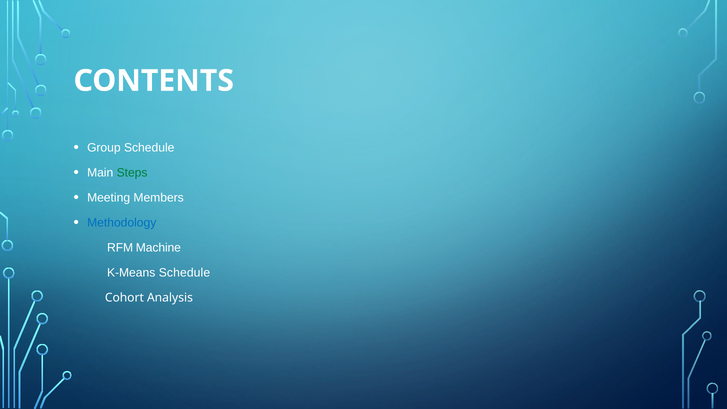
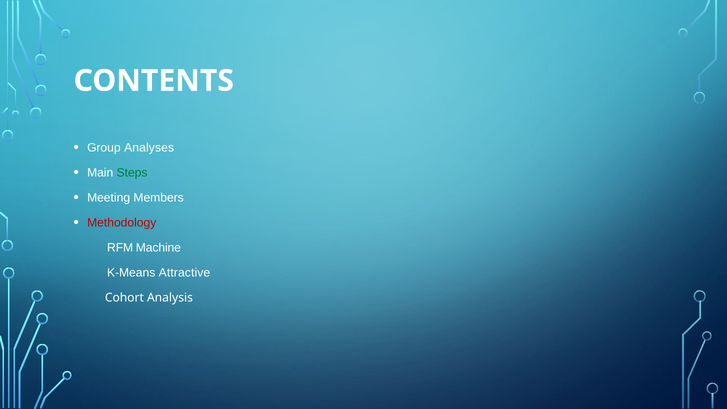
Group Schedule: Schedule -> Analyses
Methodology colour: blue -> red
K-Means Schedule: Schedule -> Attractive
